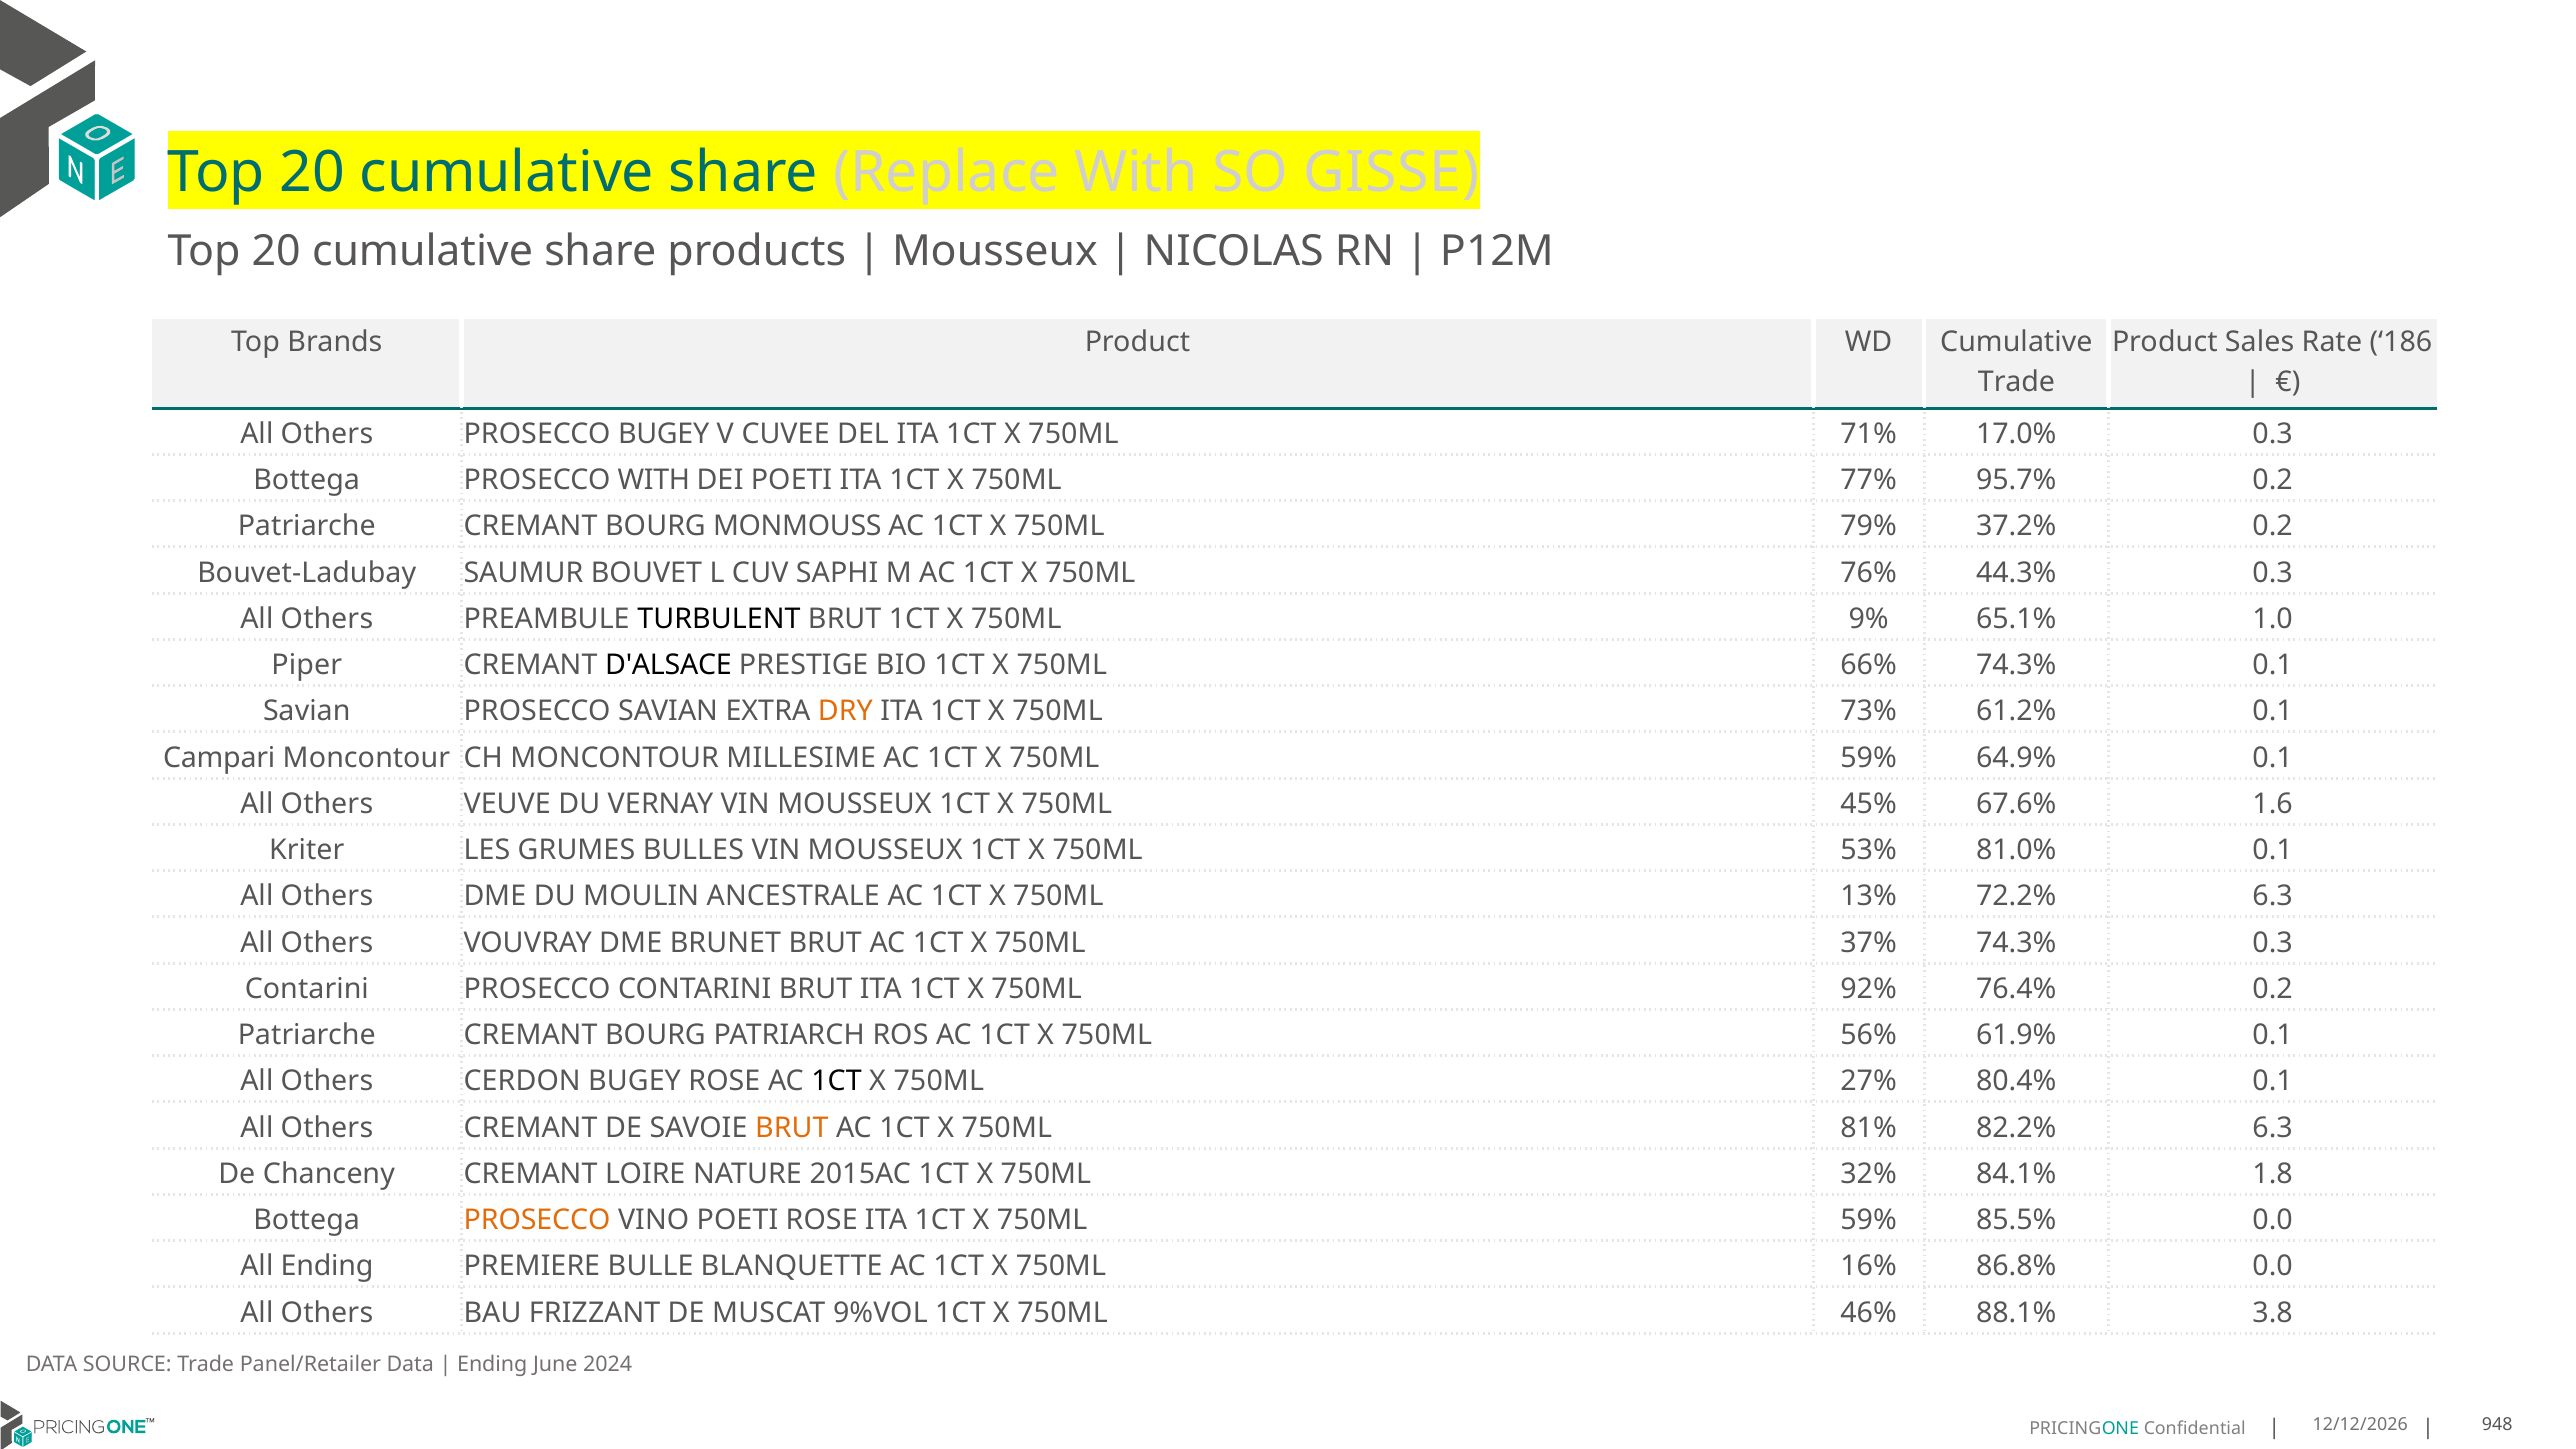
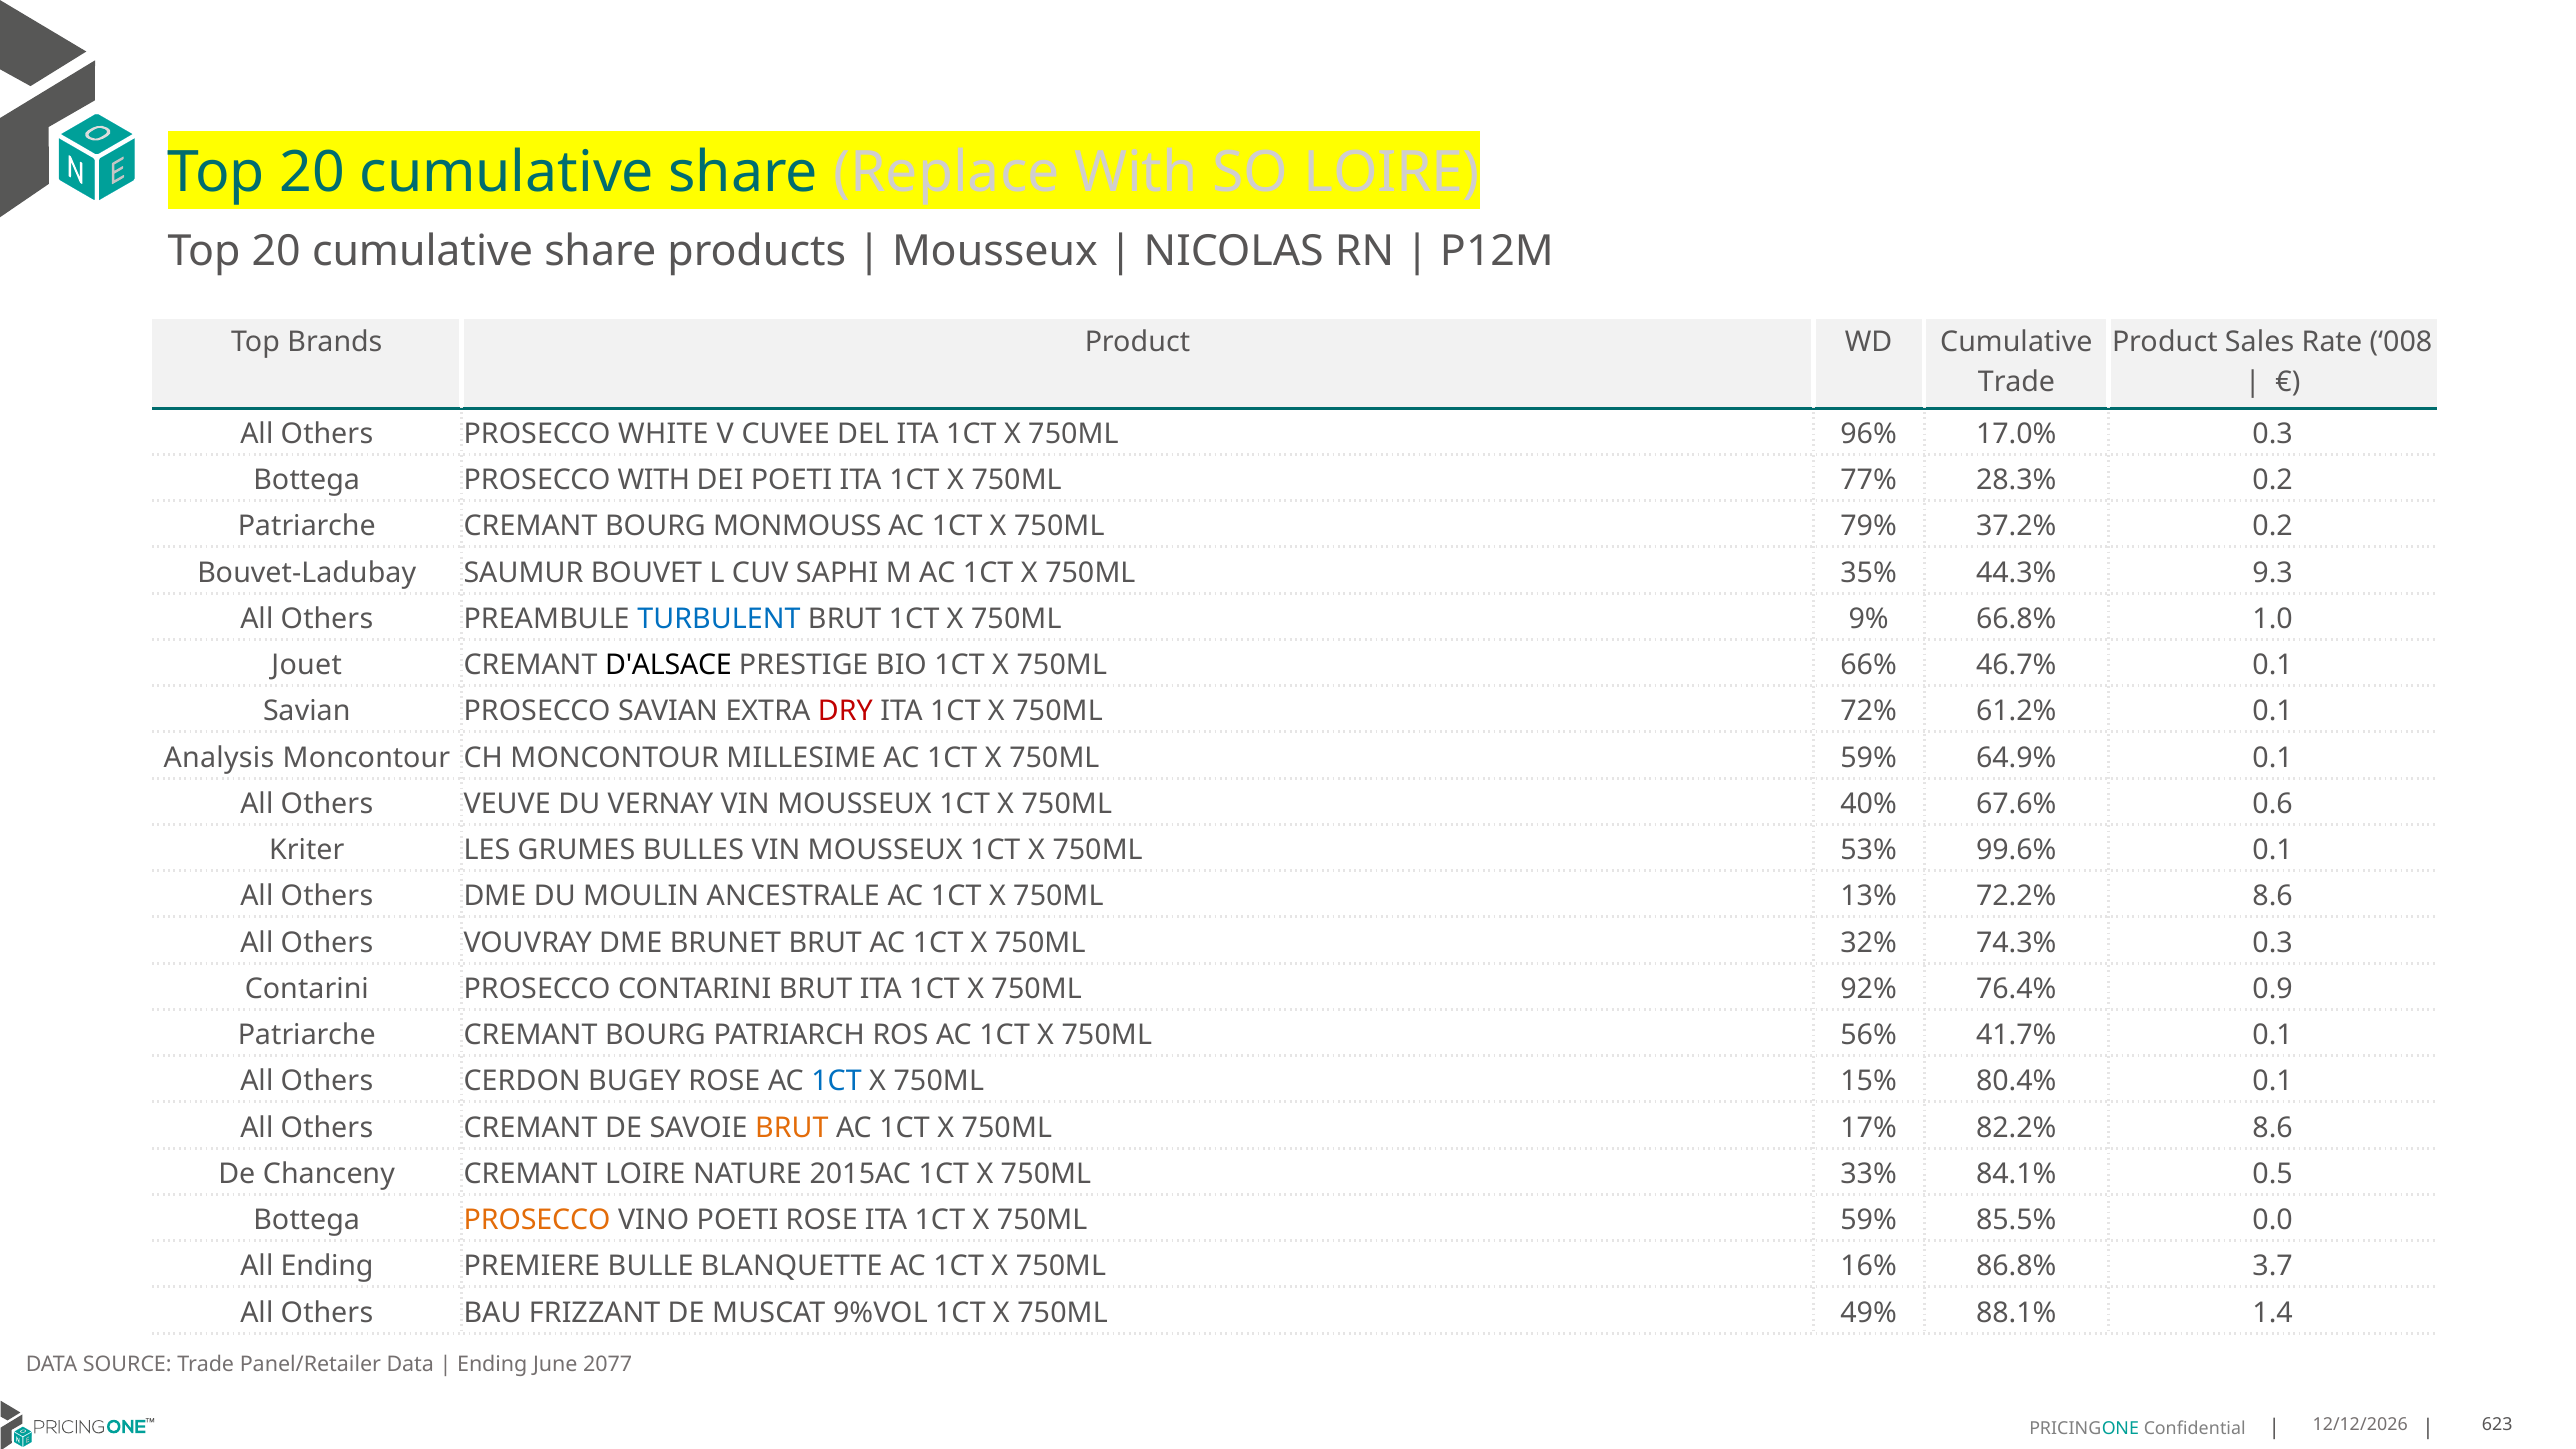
SO GISSE: GISSE -> LOIRE
186: 186 -> 008
PROSECCO BUGEY: BUGEY -> WHITE
71%: 71% -> 96%
95.7%: 95.7% -> 28.3%
76%: 76% -> 35%
44.3% 0.3: 0.3 -> 9.3
TURBULENT colour: black -> blue
65.1%: 65.1% -> 66.8%
Piper: Piper -> Jouet
66% 74.3%: 74.3% -> 46.7%
DRY colour: orange -> red
73%: 73% -> 72%
Campari: Campari -> Analysis
45%: 45% -> 40%
1.6: 1.6 -> 0.6
81.0%: 81.0% -> 99.6%
72.2% 6.3: 6.3 -> 8.6
37%: 37% -> 32%
76.4% 0.2: 0.2 -> 0.9
61.9%: 61.9% -> 41.7%
1CT at (837, 1081) colour: black -> blue
27%: 27% -> 15%
81%: 81% -> 17%
82.2% 6.3: 6.3 -> 8.6
32%: 32% -> 33%
1.8: 1.8 -> 0.5
86.8% 0.0: 0.0 -> 3.7
46%: 46% -> 49%
3.8: 3.8 -> 1.4
2024: 2024 -> 2077
948: 948 -> 623
